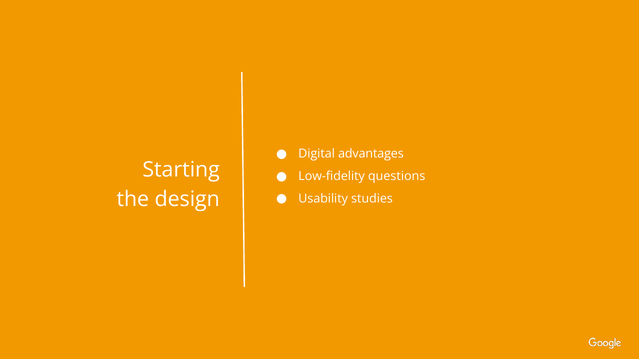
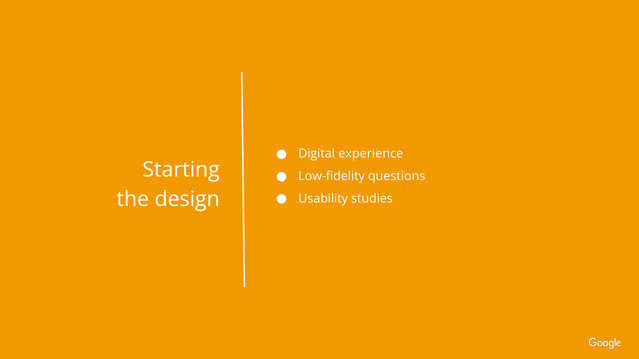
advantages: advantages -> experience
